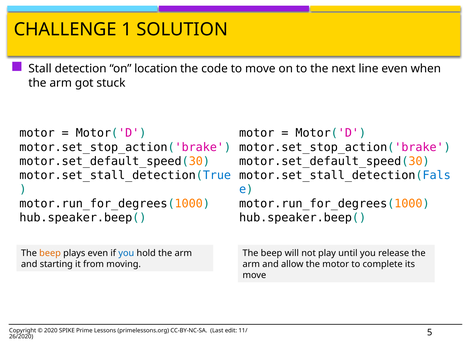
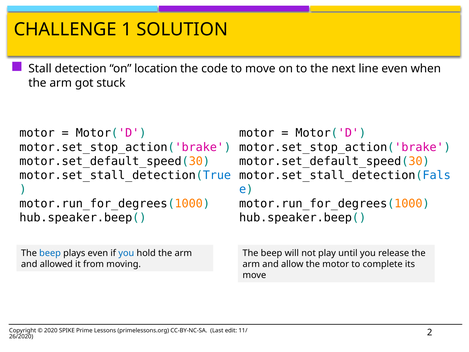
beep at (50, 253) colour: orange -> blue
starting: starting -> allowed
5: 5 -> 2
